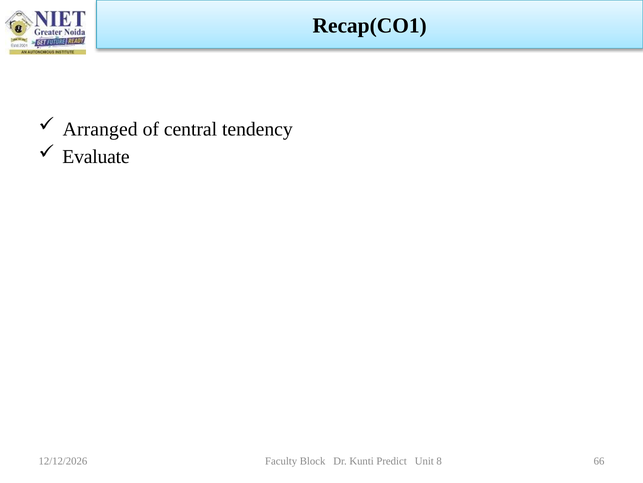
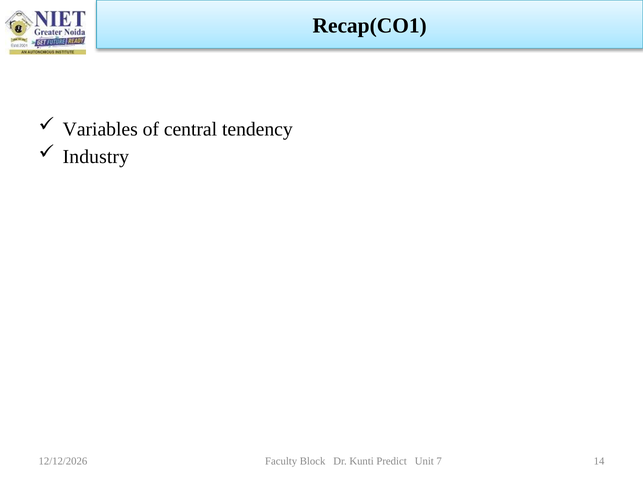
Arranged: Arranged -> Variables
Evaluate: Evaluate -> Industry
8: 8 -> 7
66: 66 -> 14
